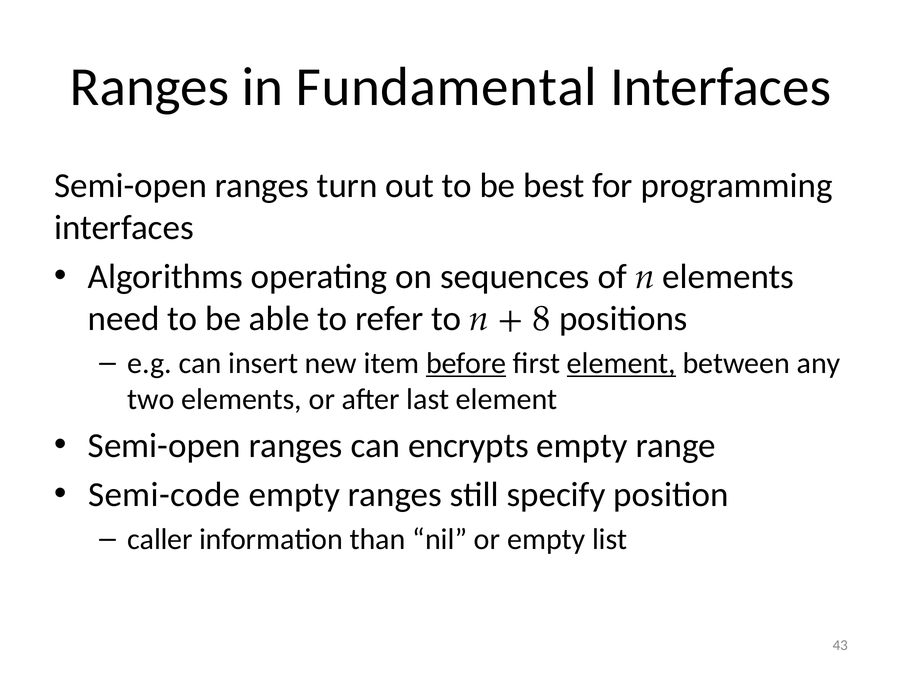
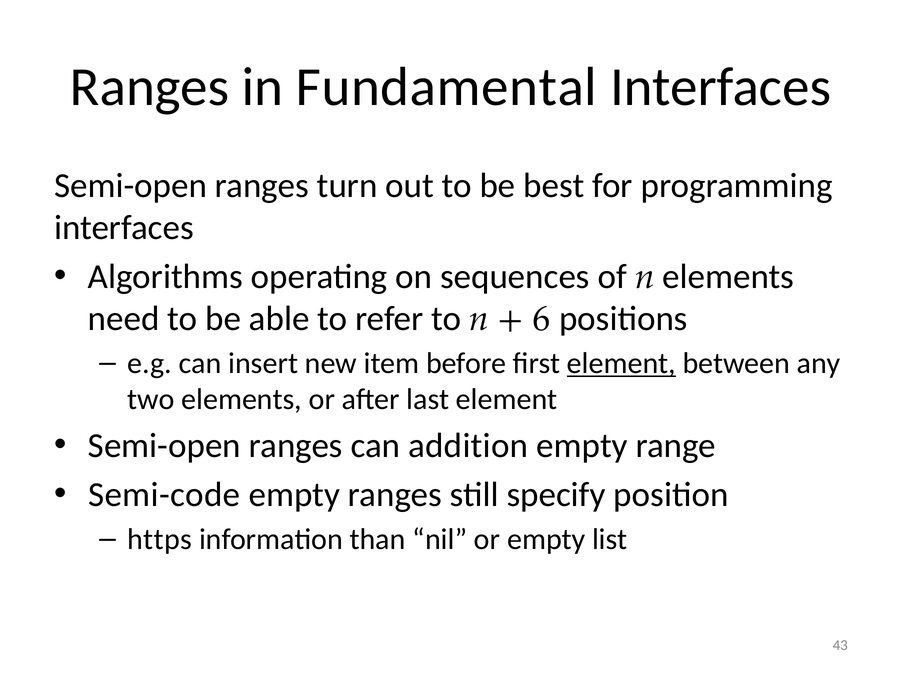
8: 8 -> 6
before underline: present -> none
encrypts: encrypts -> addition
caller: caller -> https
